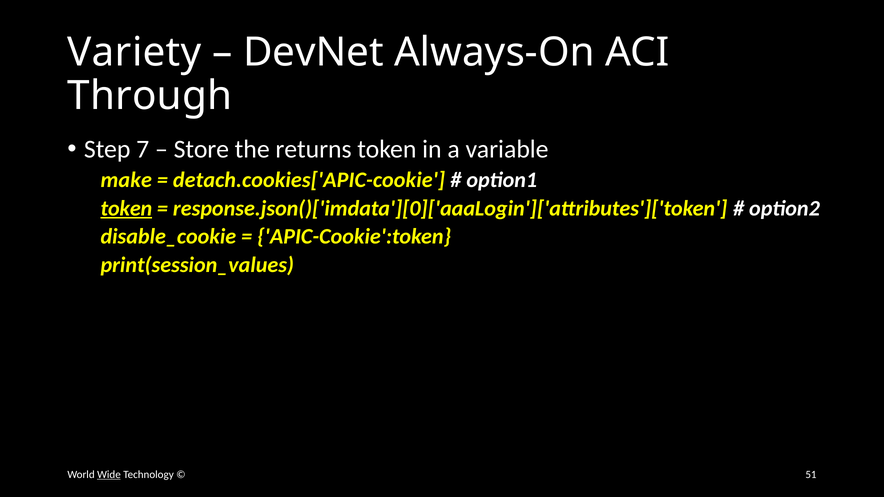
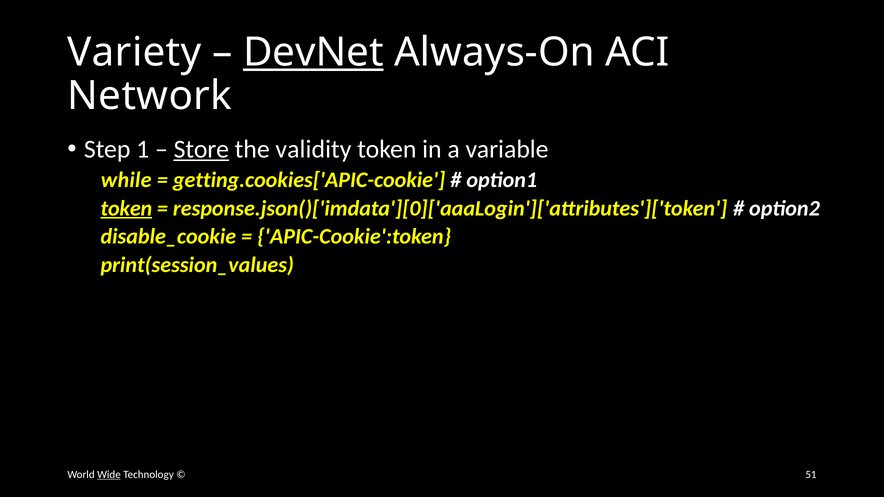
DevNet underline: none -> present
Through: Through -> Network
7: 7 -> 1
Store underline: none -> present
returns: returns -> validity
make: make -> while
detach.cookies['APIC-cookie: detach.cookies['APIC-cookie -> getting.cookies['APIC-cookie
